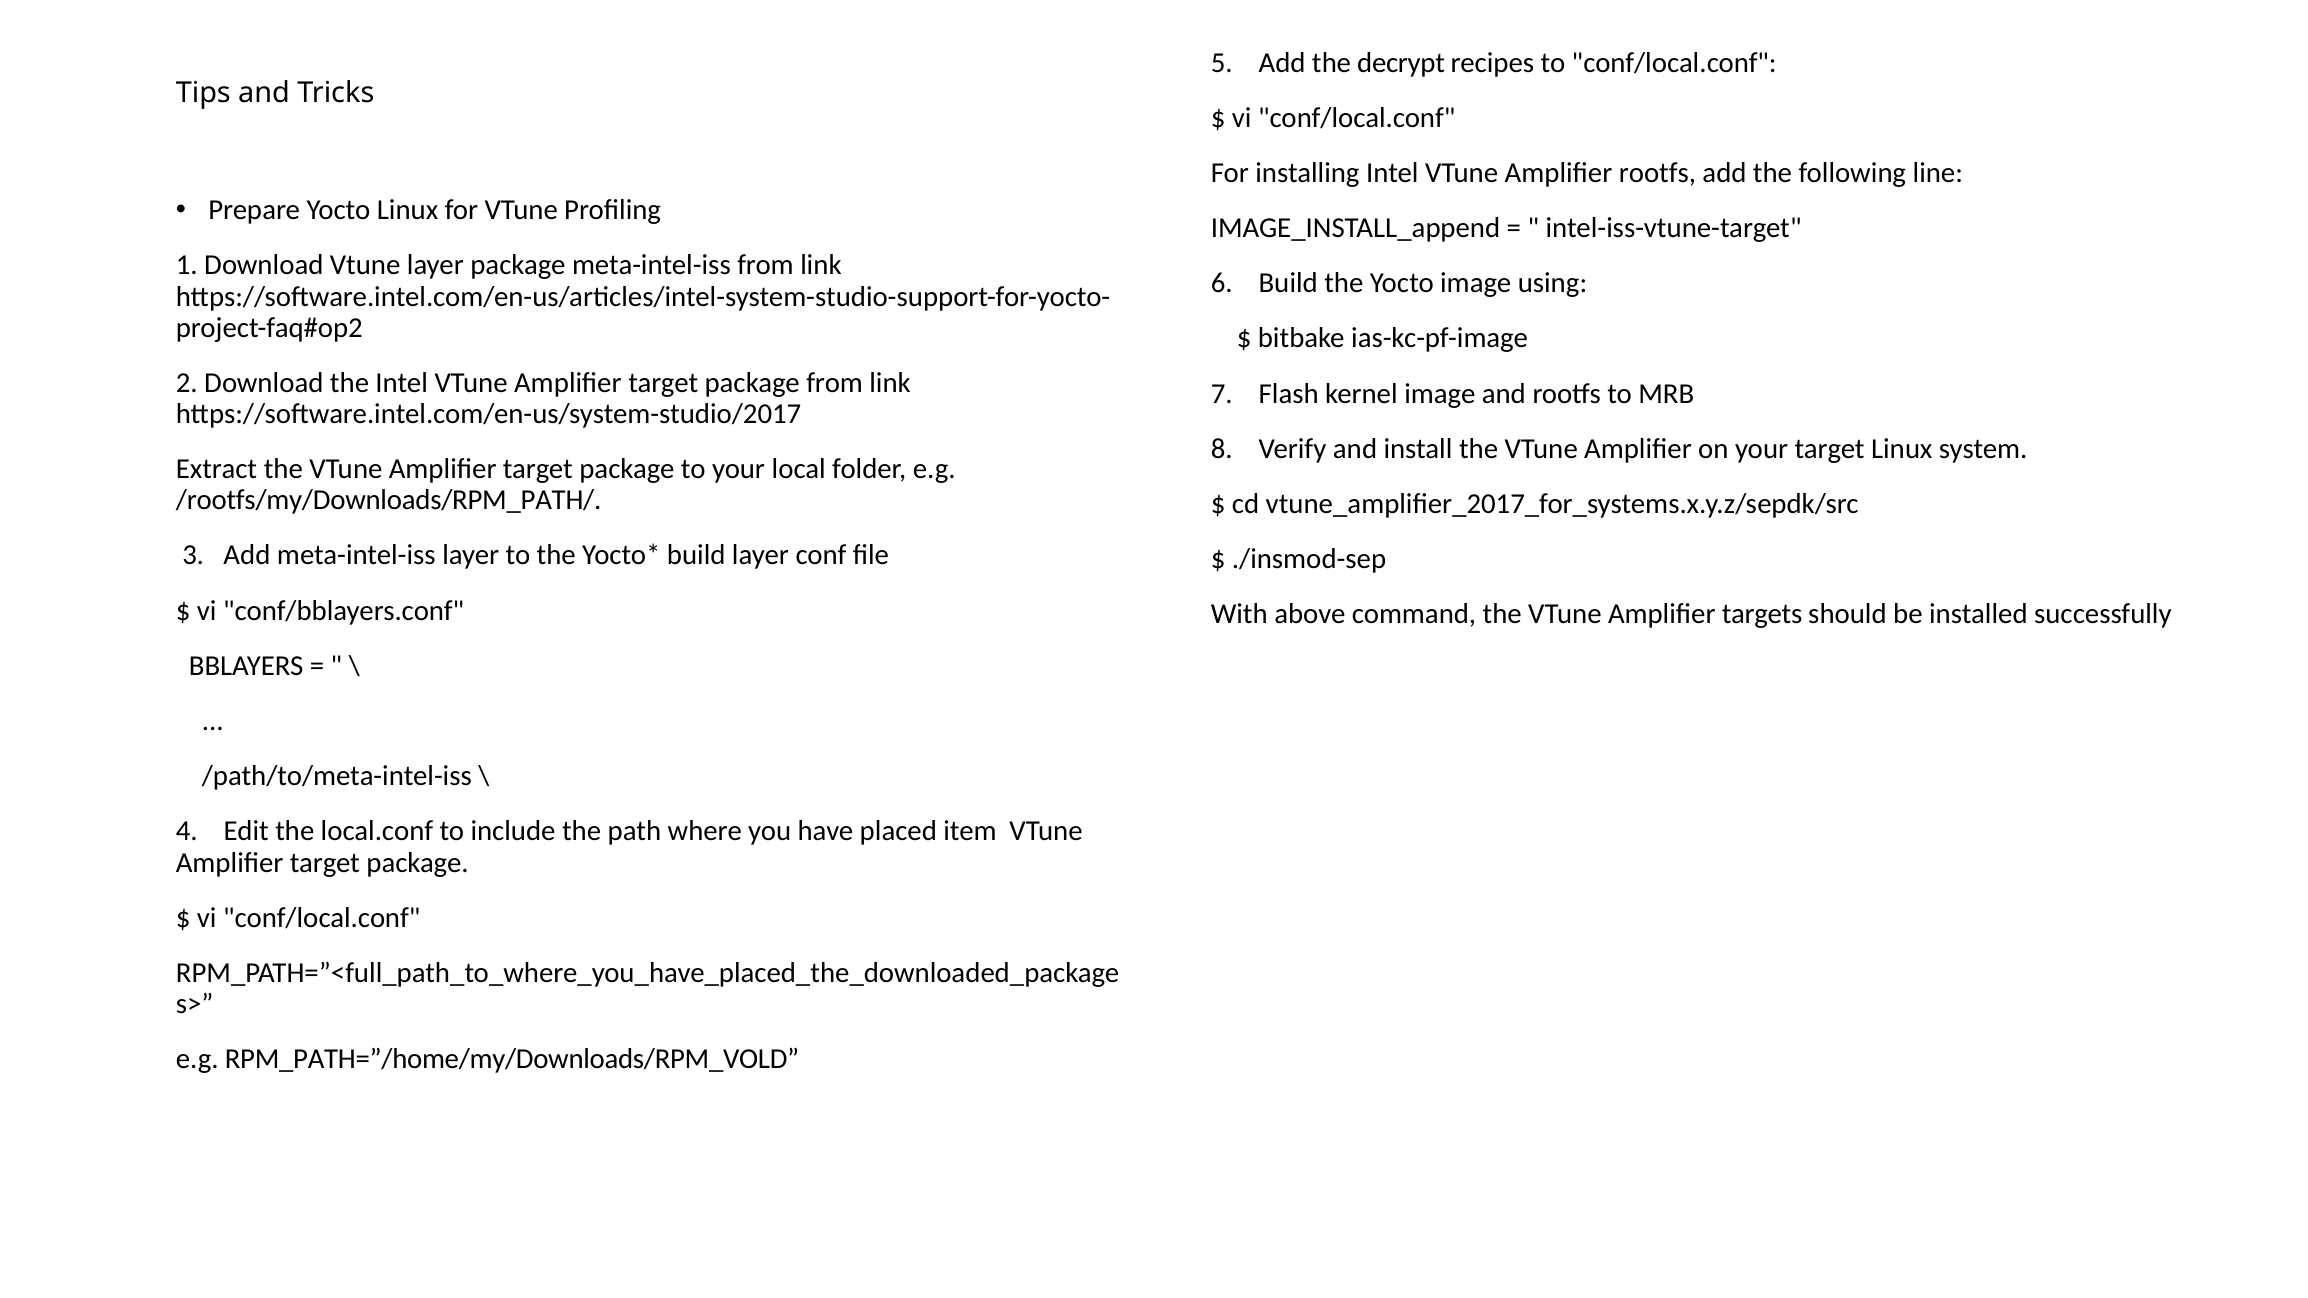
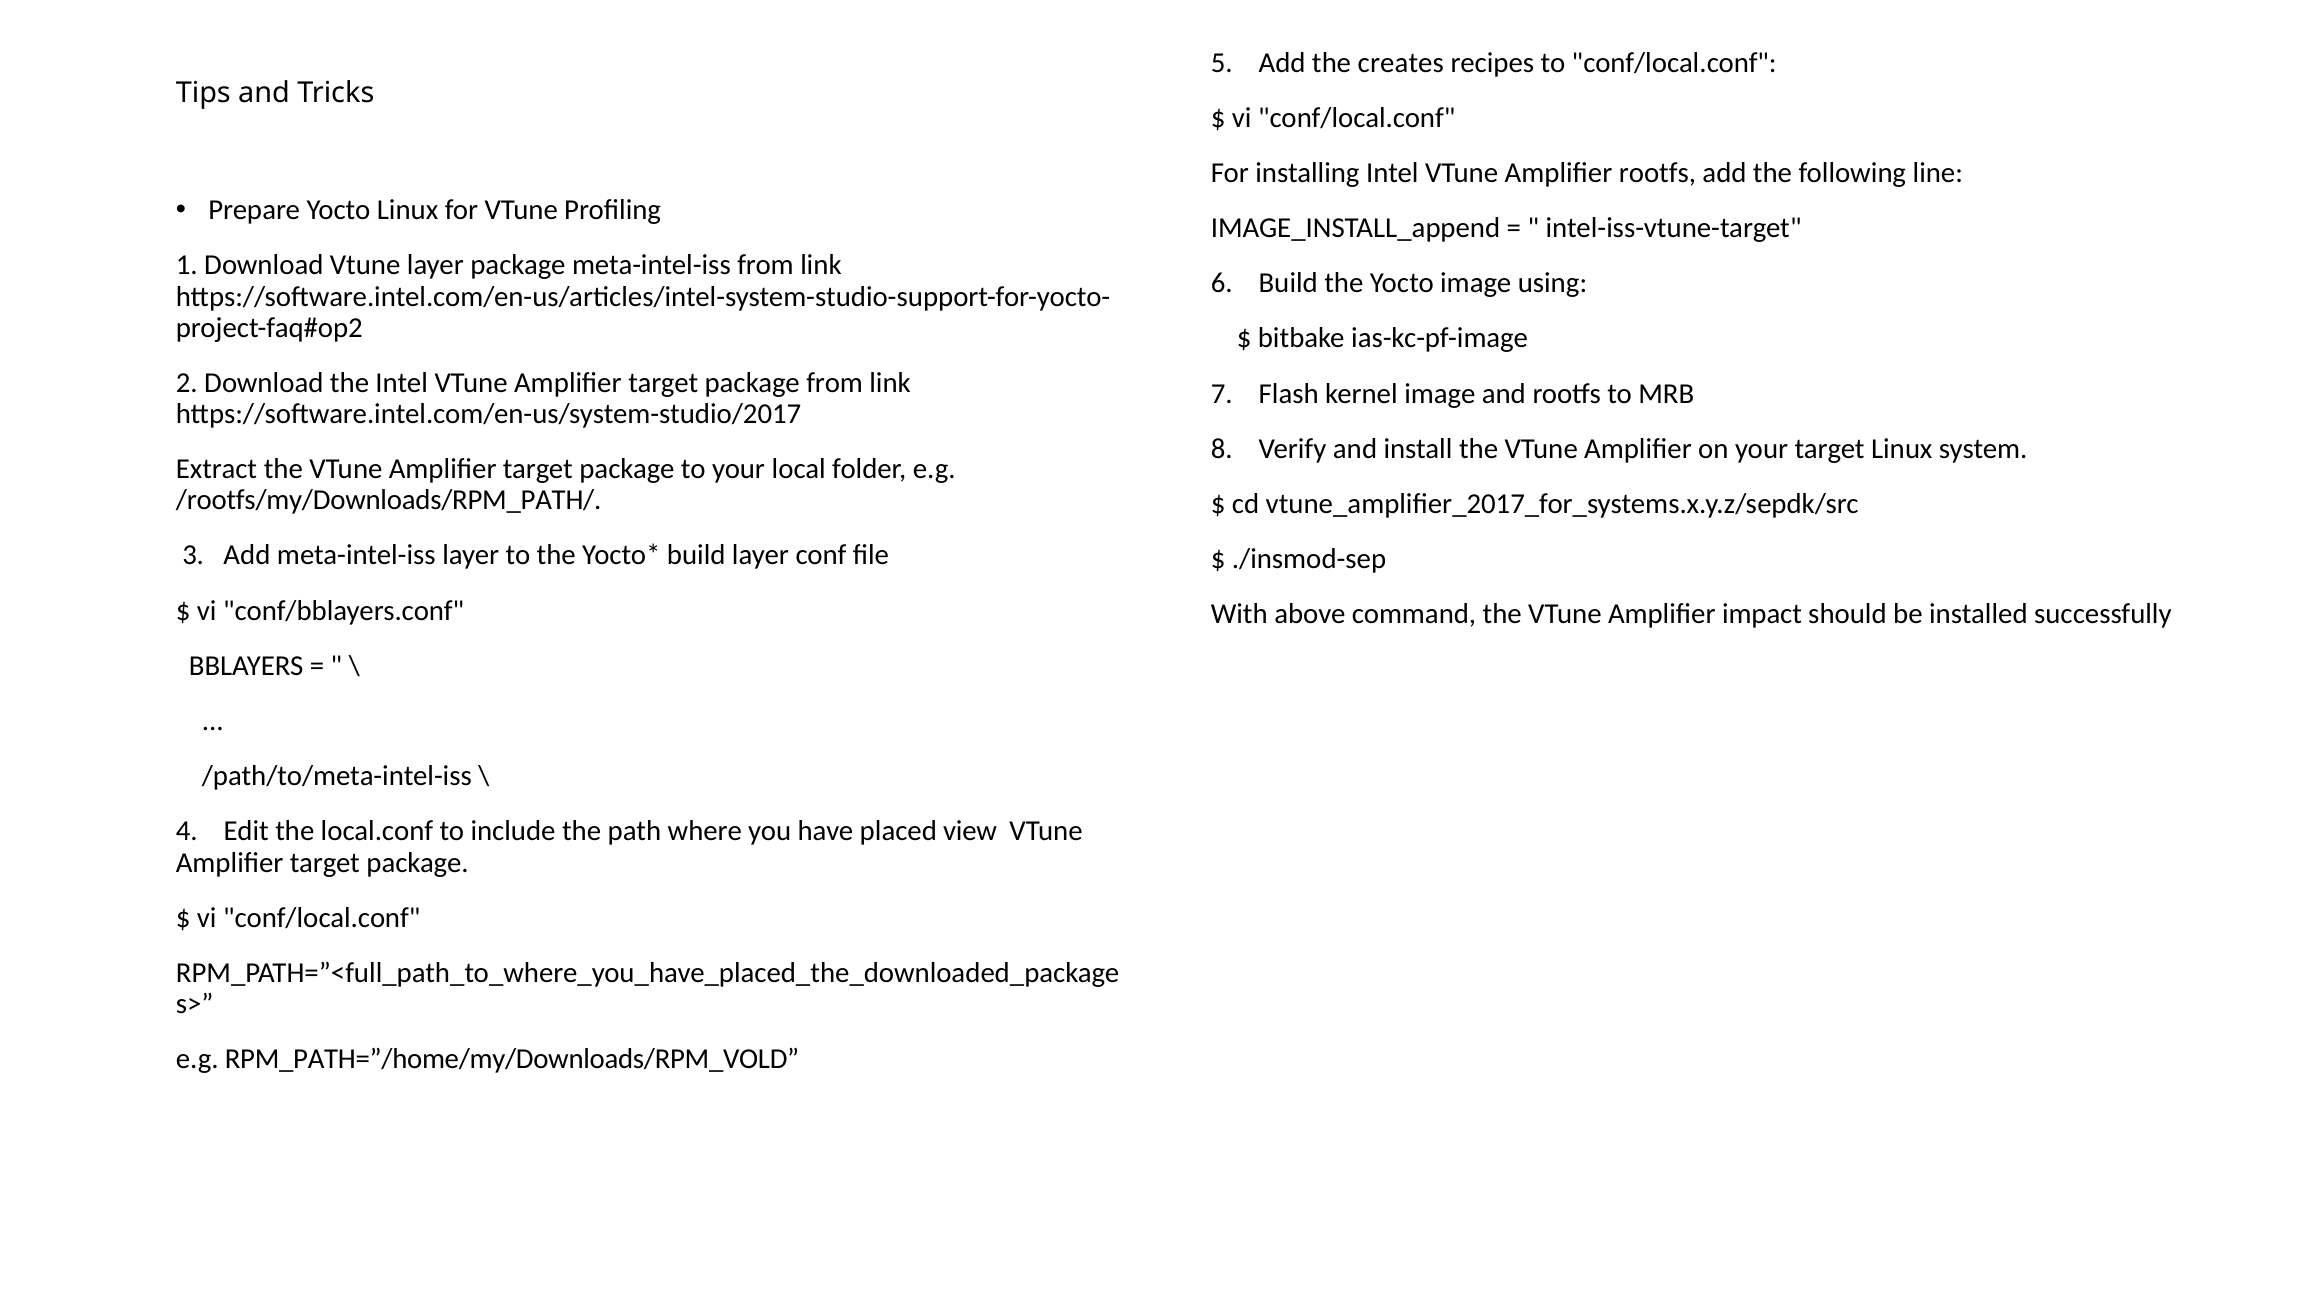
decrypt: decrypt -> creates
targets: targets -> impact
item: item -> view
